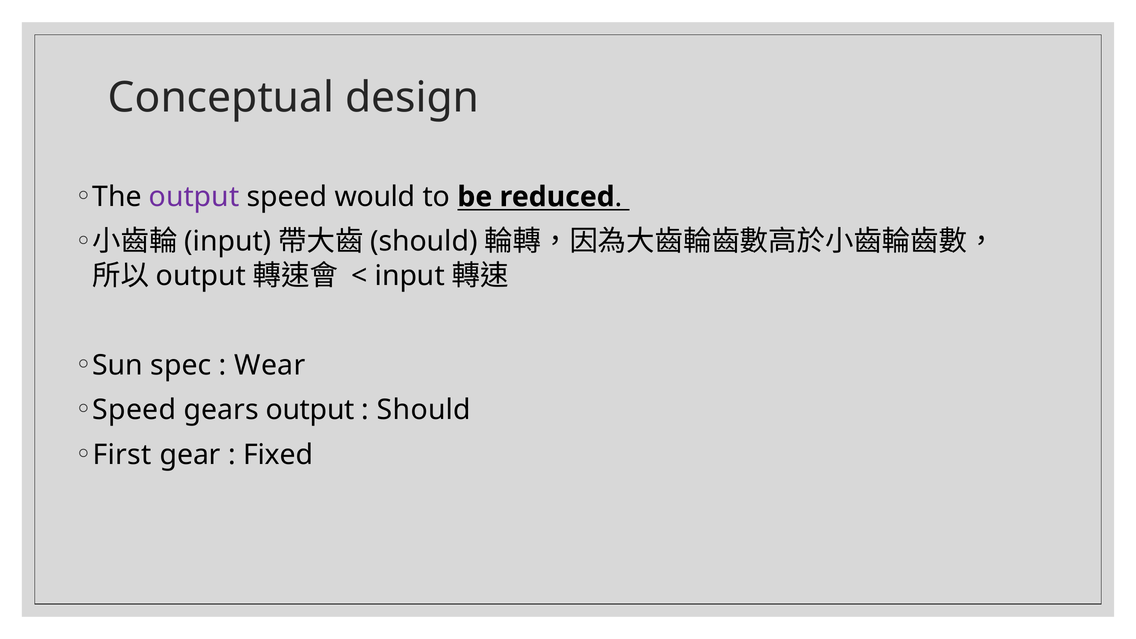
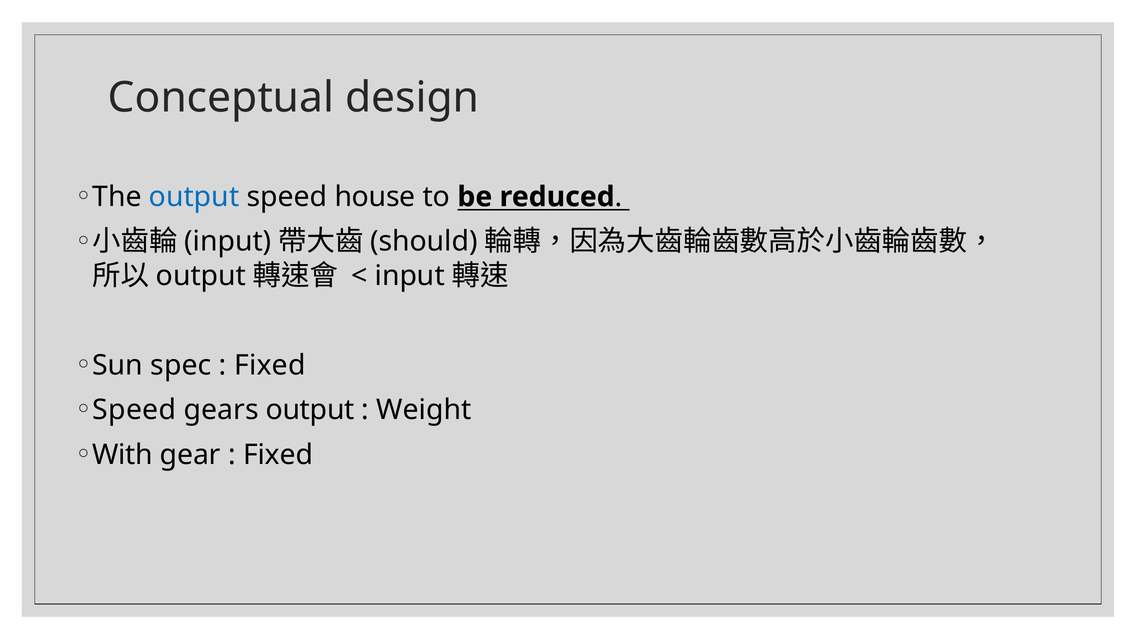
output at (194, 197) colour: purple -> blue
would: would -> house
Wear at (270, 365): Wear -> Fixed
Should at (424, 410): Should -> Weight
First: First -> With
